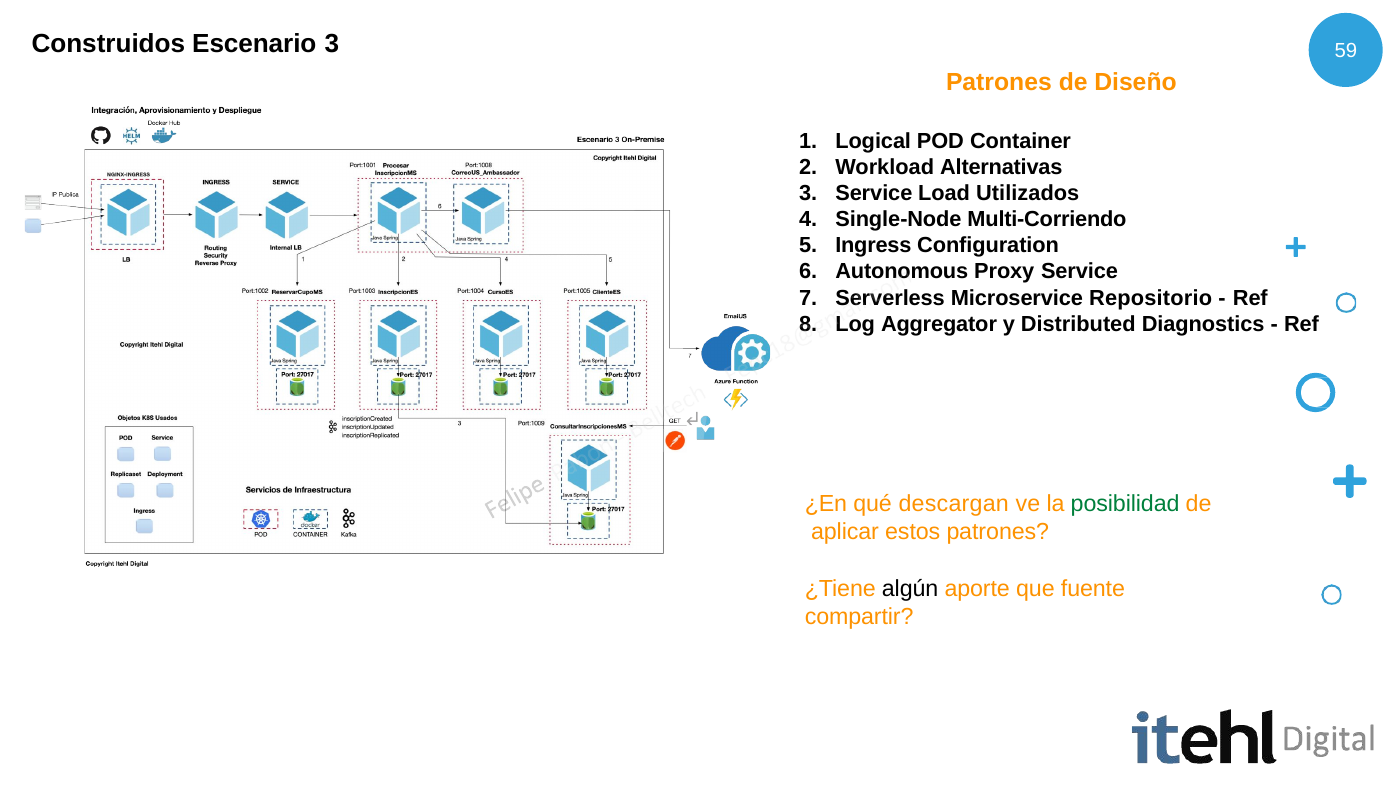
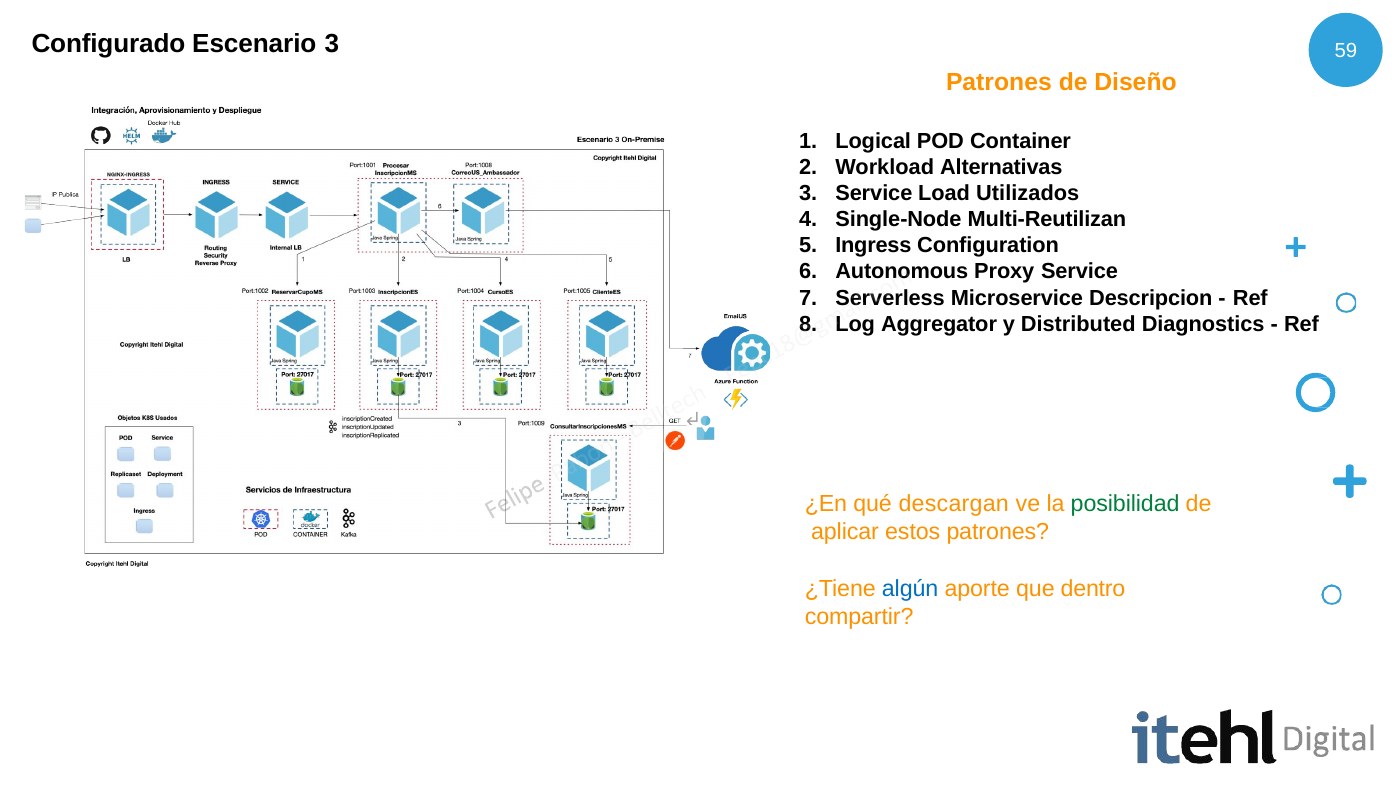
Construidos: Construidos -> Configurado
Multi-Corriendo: Multi-Corriendo -> Multi-Reutilizan
Repositorio: Repositorio -> Descripcion
algún colour: black -> blue
fuente: fuente -> dentro
